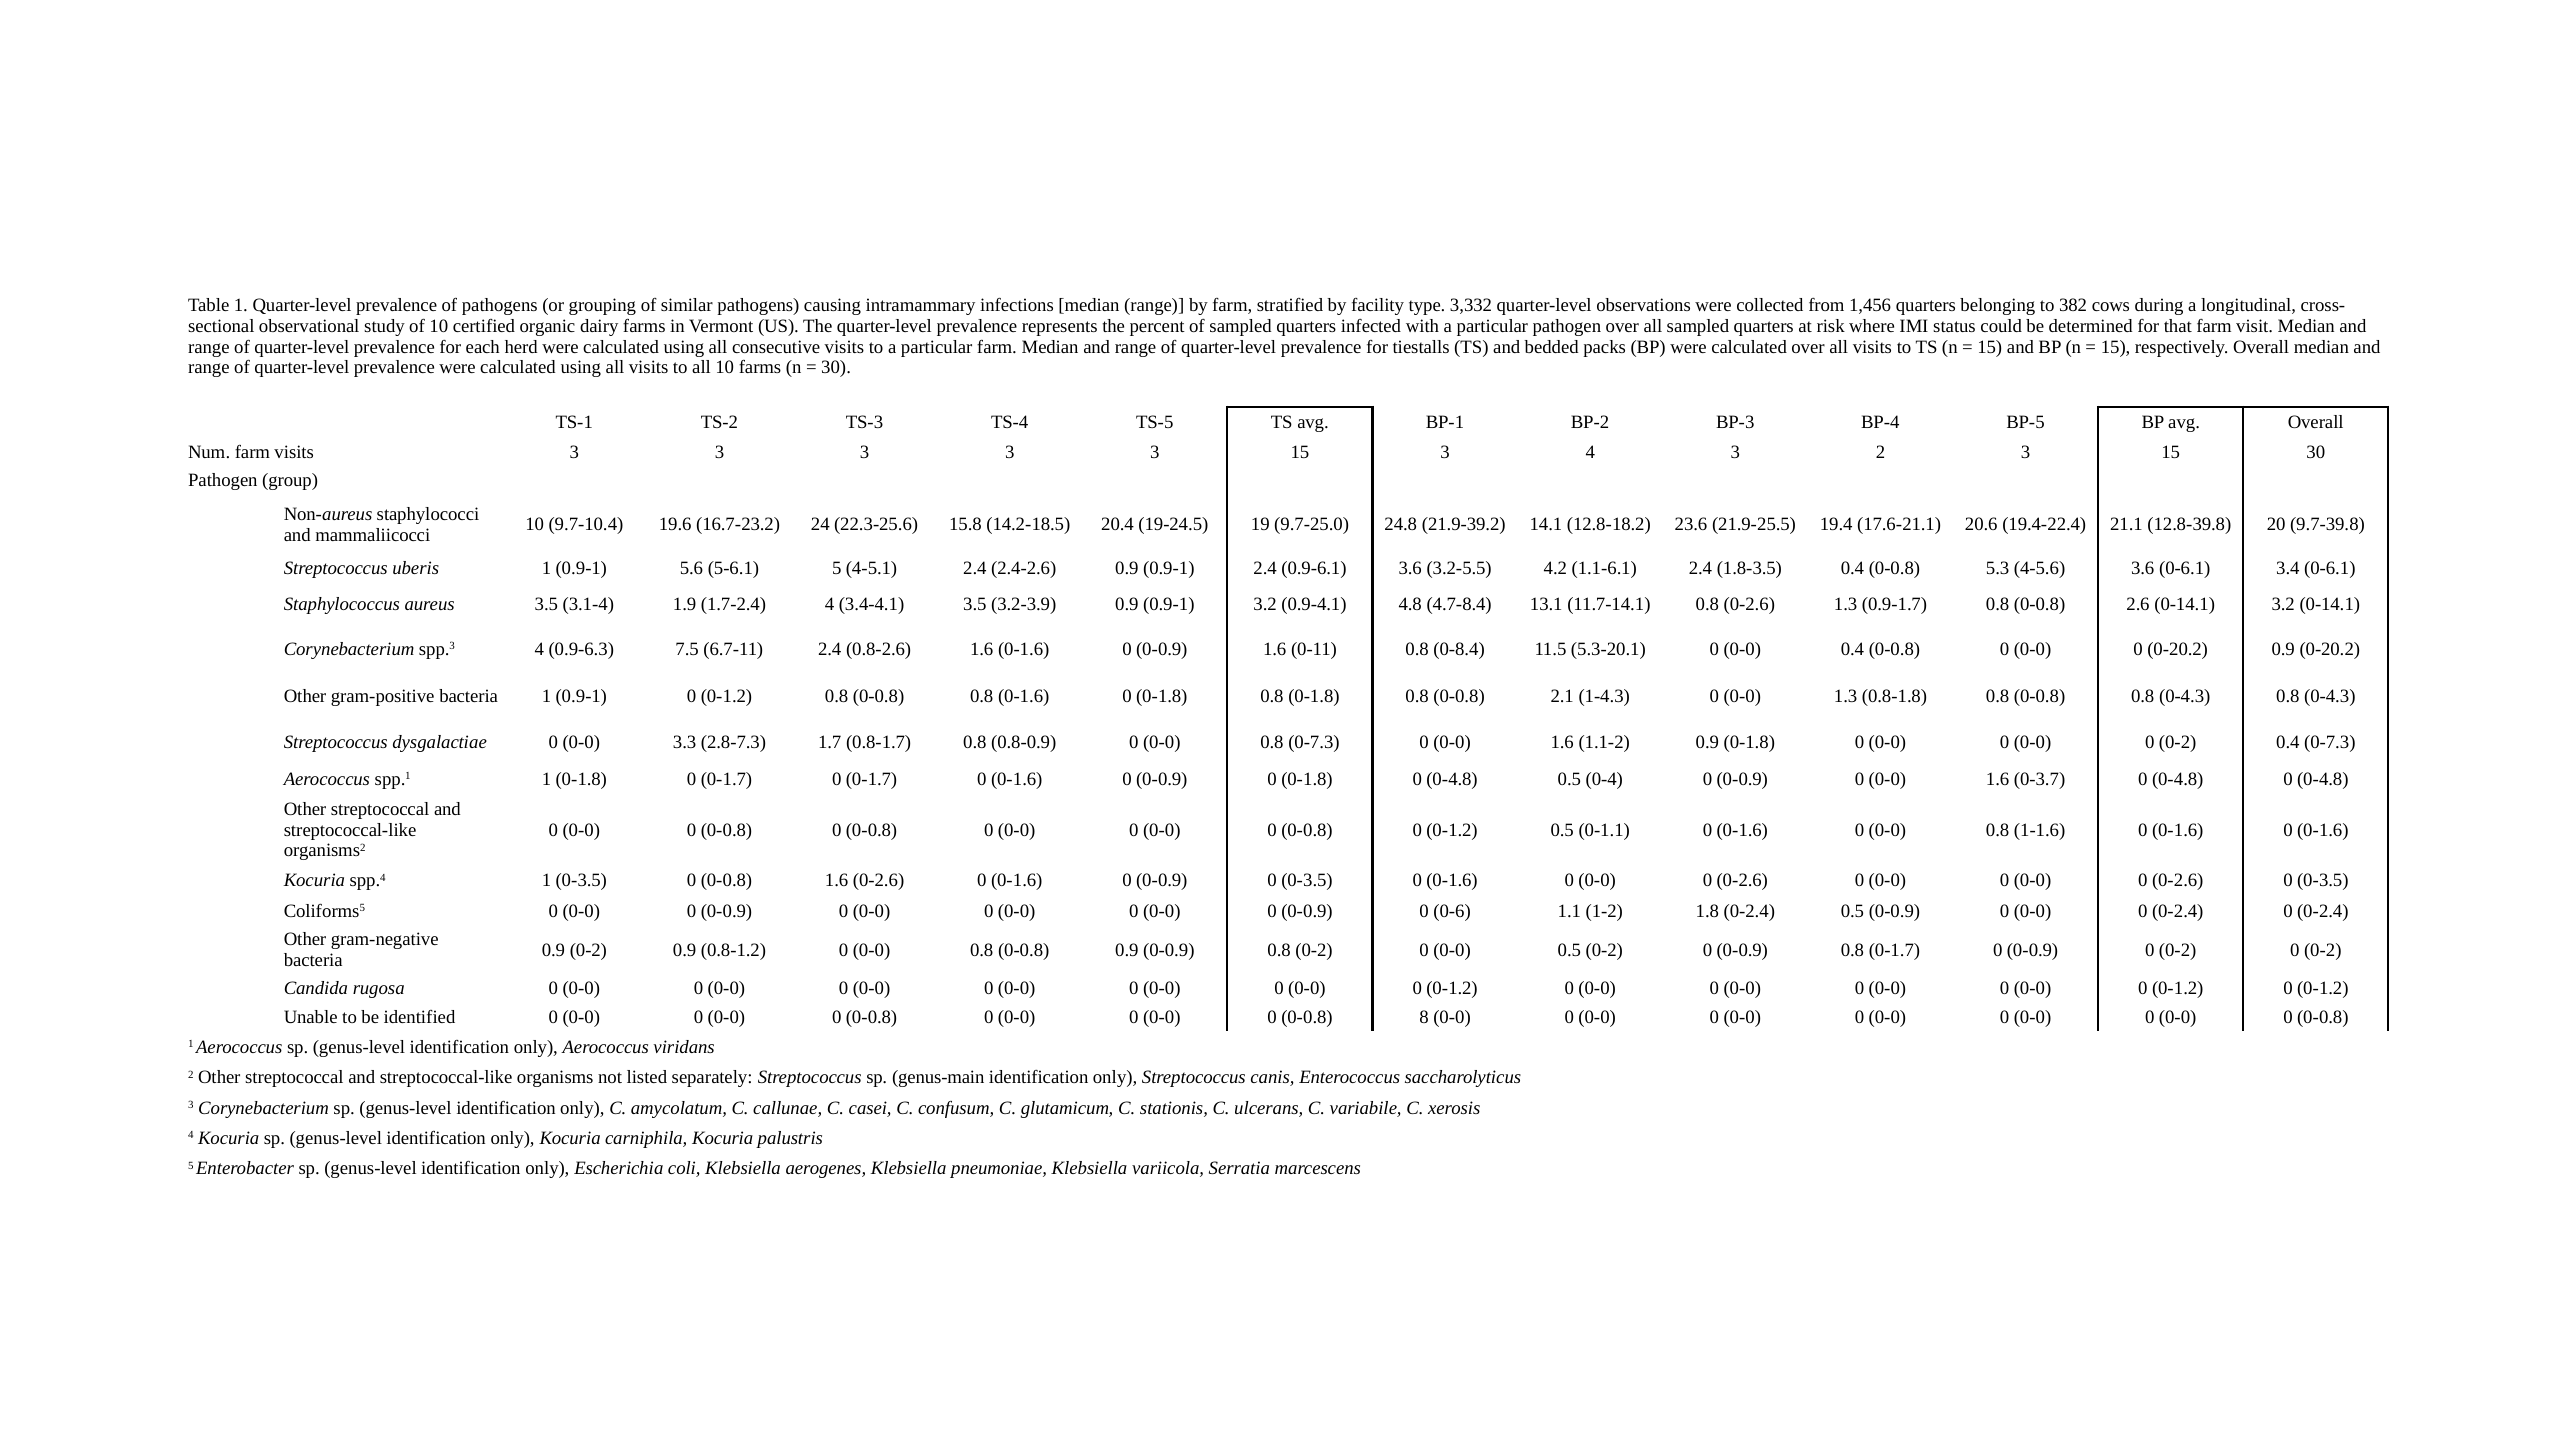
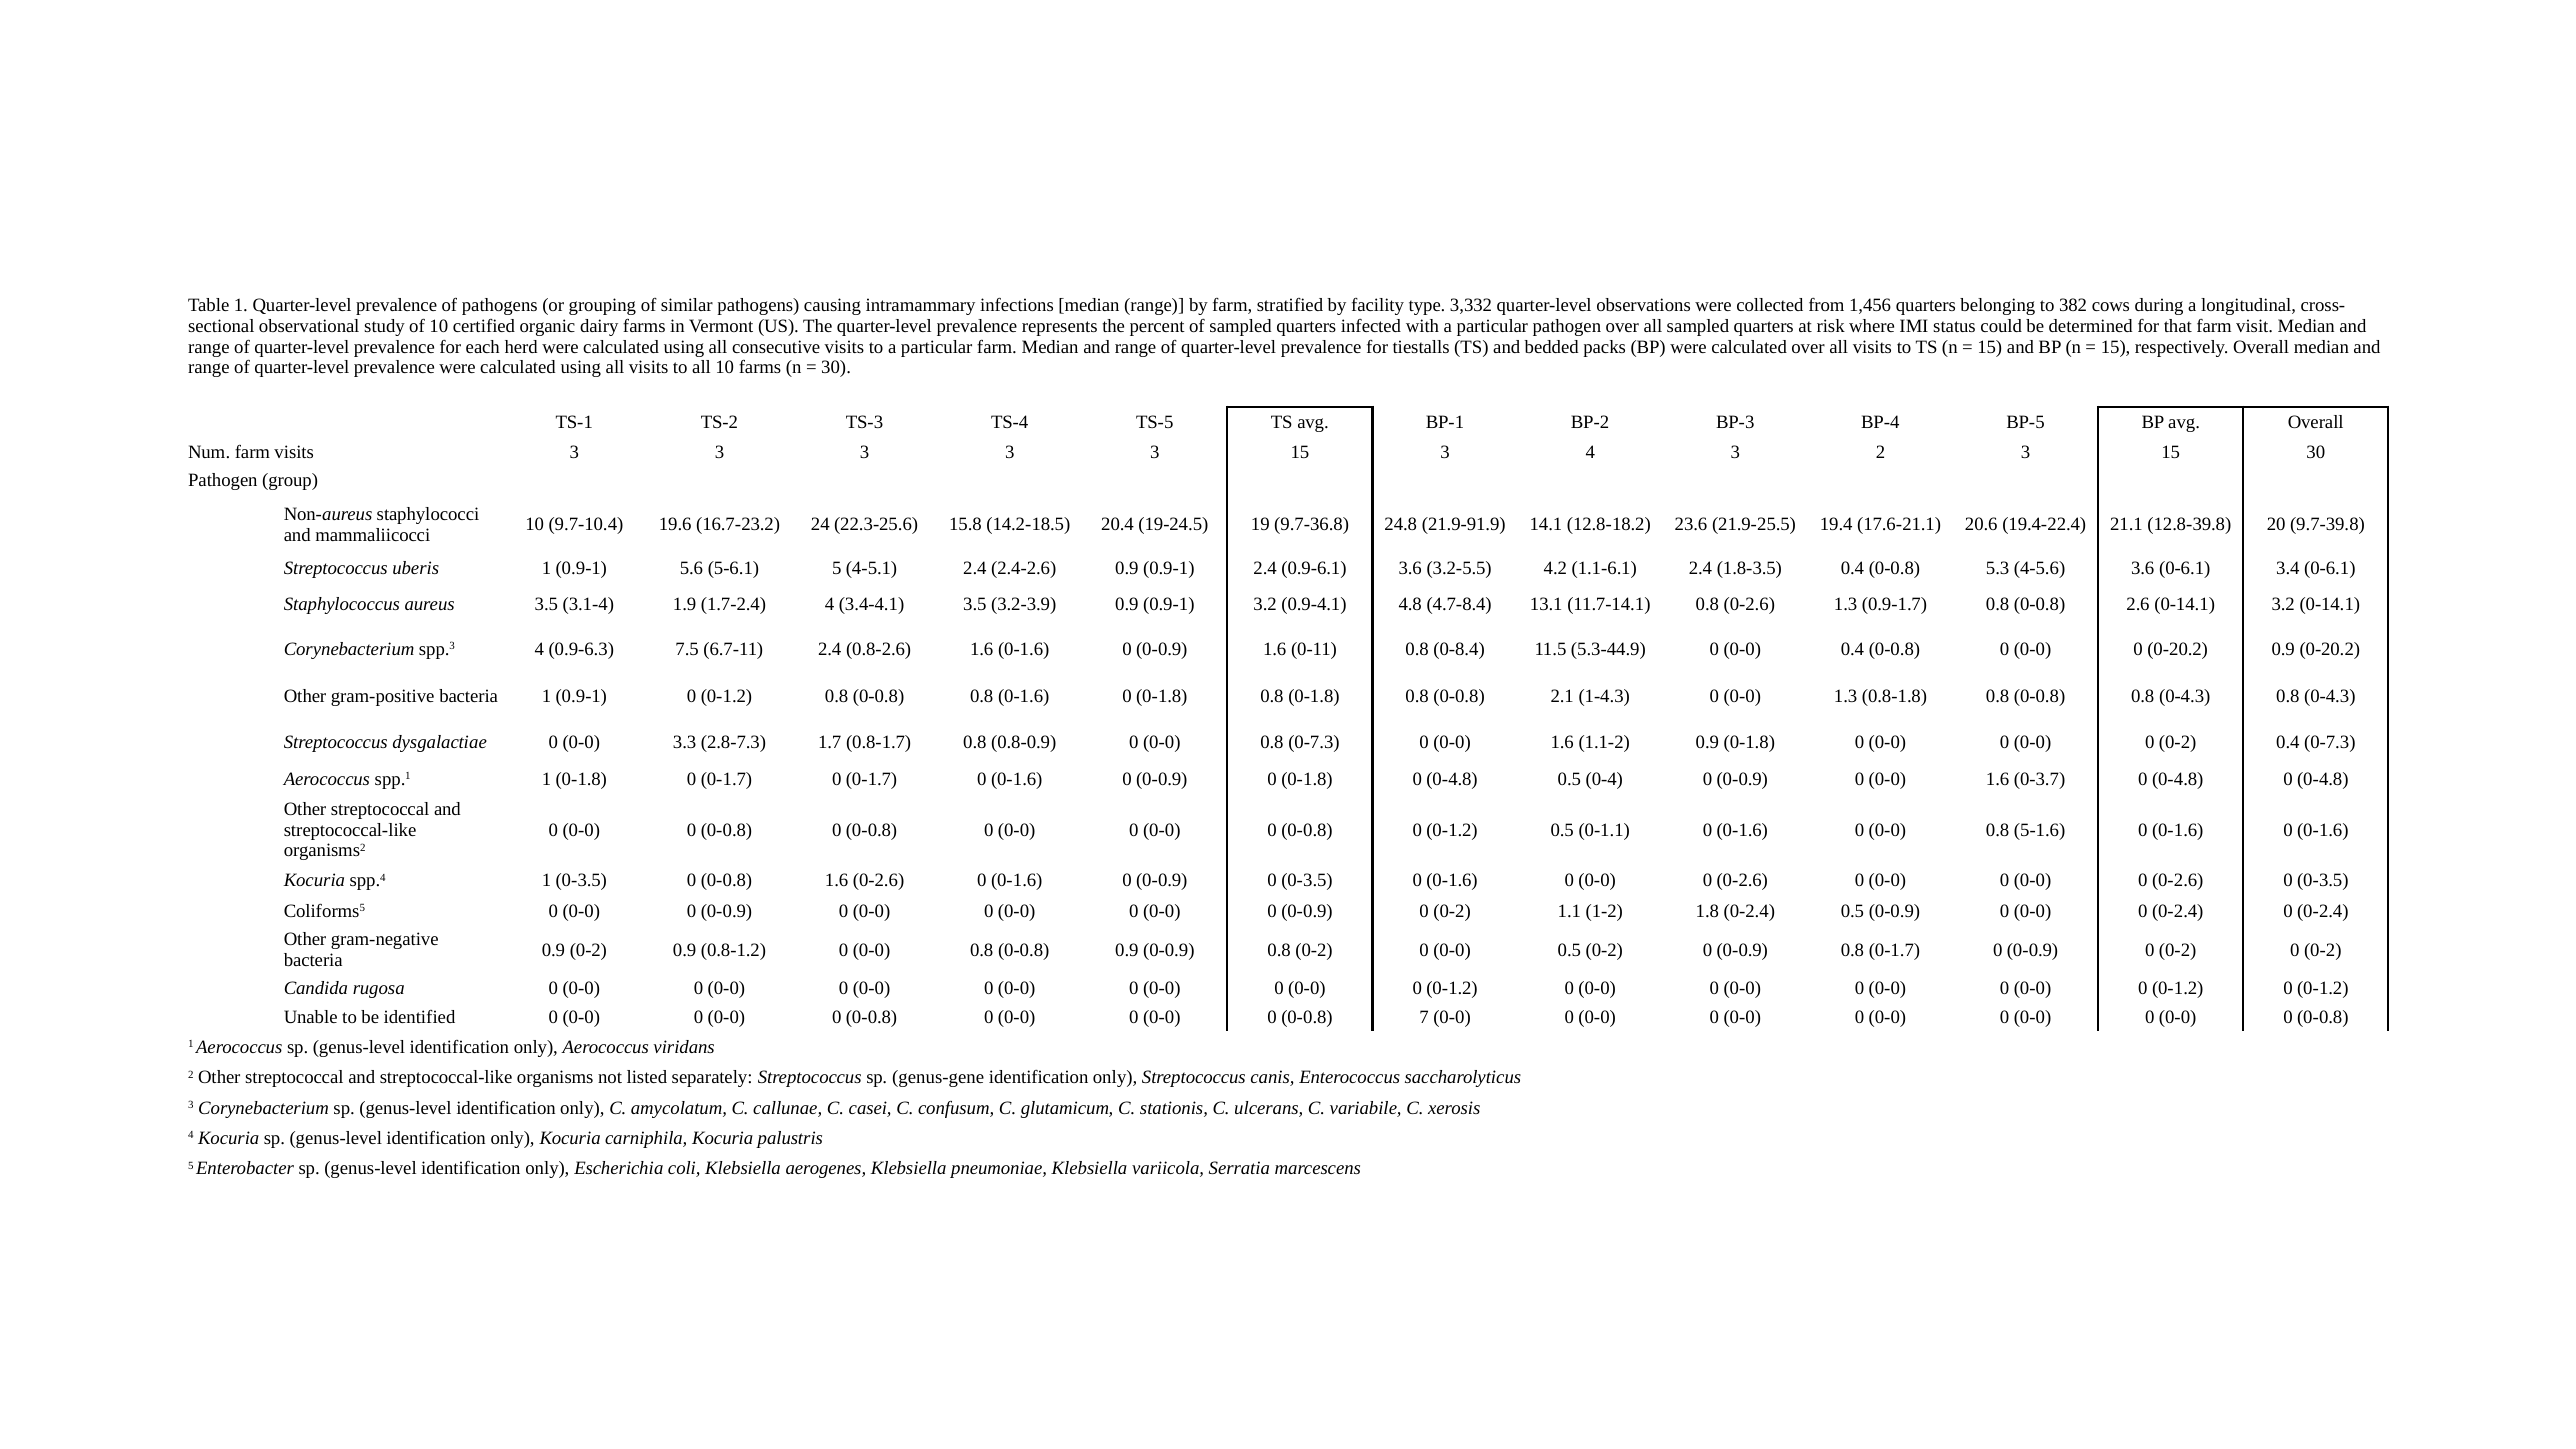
9.7-25.0: 9.7-25.0 -> 9.7-36.8
21.9-39.2: 21.9-39.2 -> 21.9-91.9
5.3-20.1: 5.3-20.1 -> 5.3-44.9
1-1.6: 1-1.6 -> 5-1.6
0-6 at (1452, 911): 0-6 -> 0-2
8: 8 -> 7
genus-main: genus-main -> genus-gene
